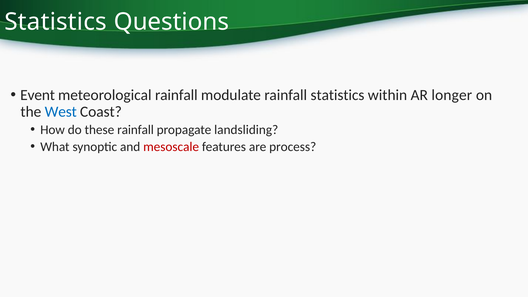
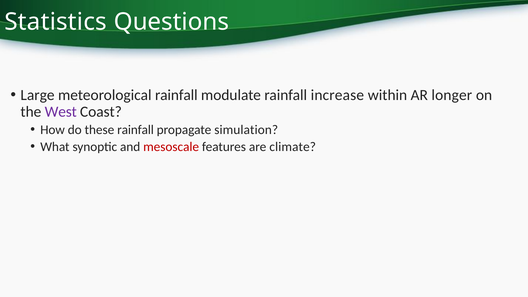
Event: Event -> Large
rainfall statistics: statistics -> increase
West colour: blue -> purple
landsliding: landsliding -> simulation
process: process -> climate
